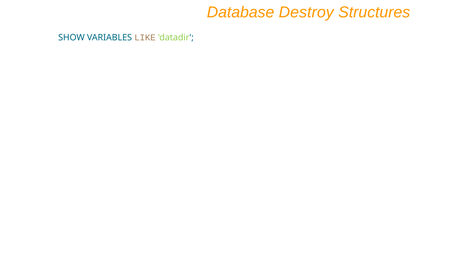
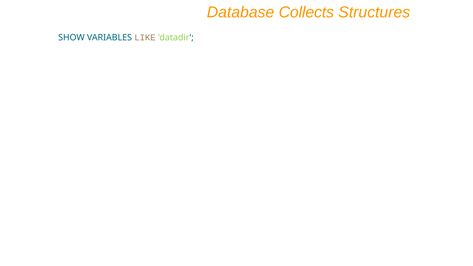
Destroy: Destroy -> Collects
